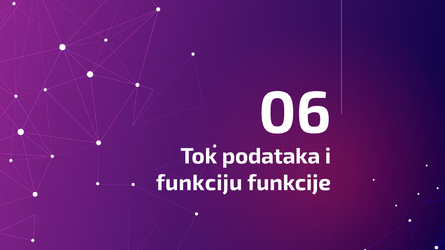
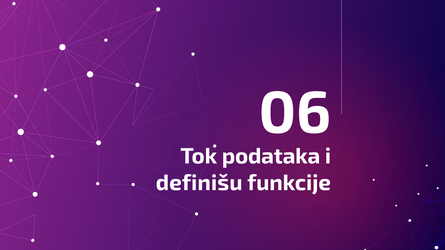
funkciju: funkciju -> definišu
